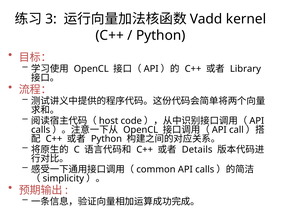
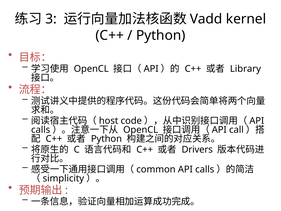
Details: Details -> Drivers
